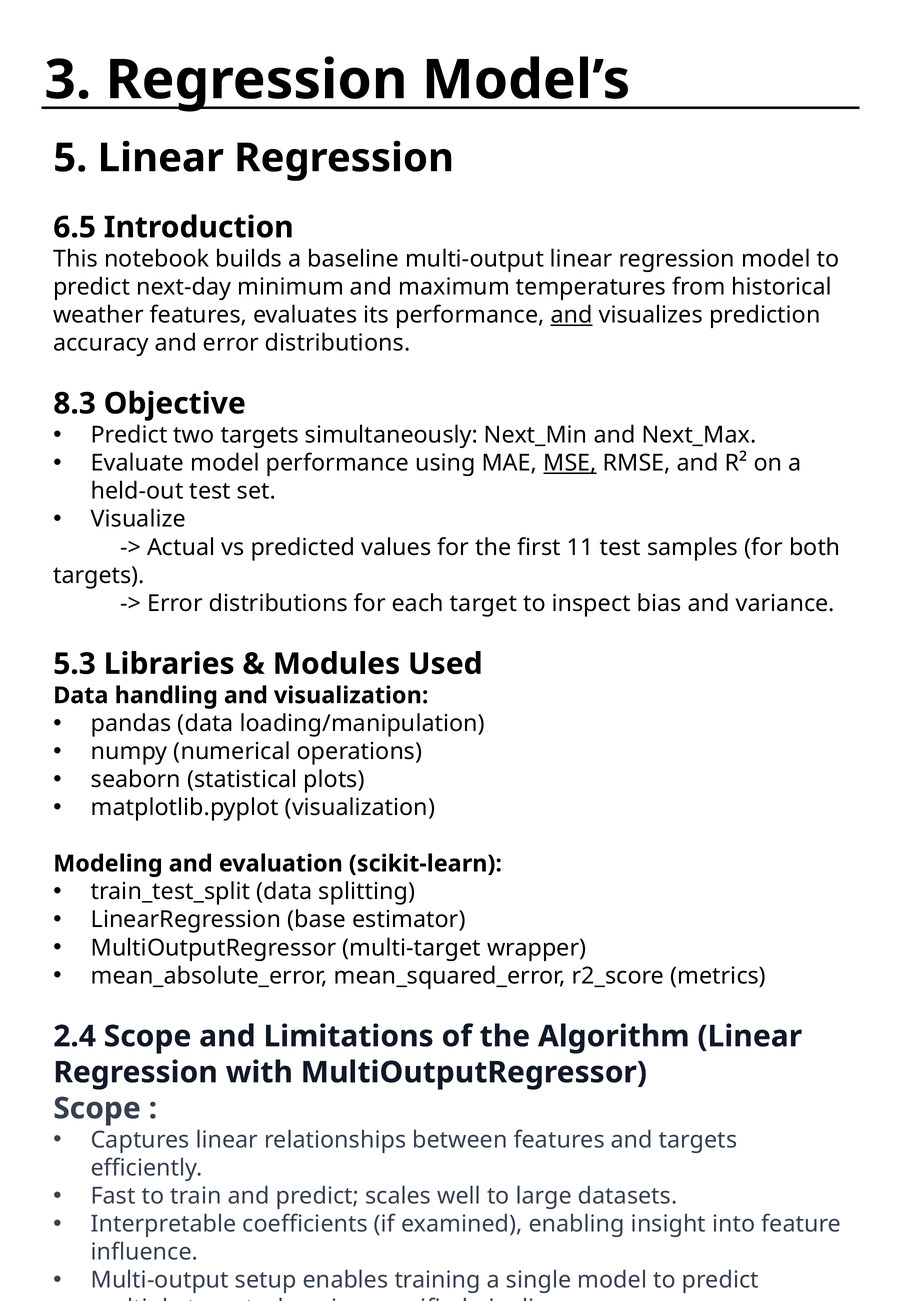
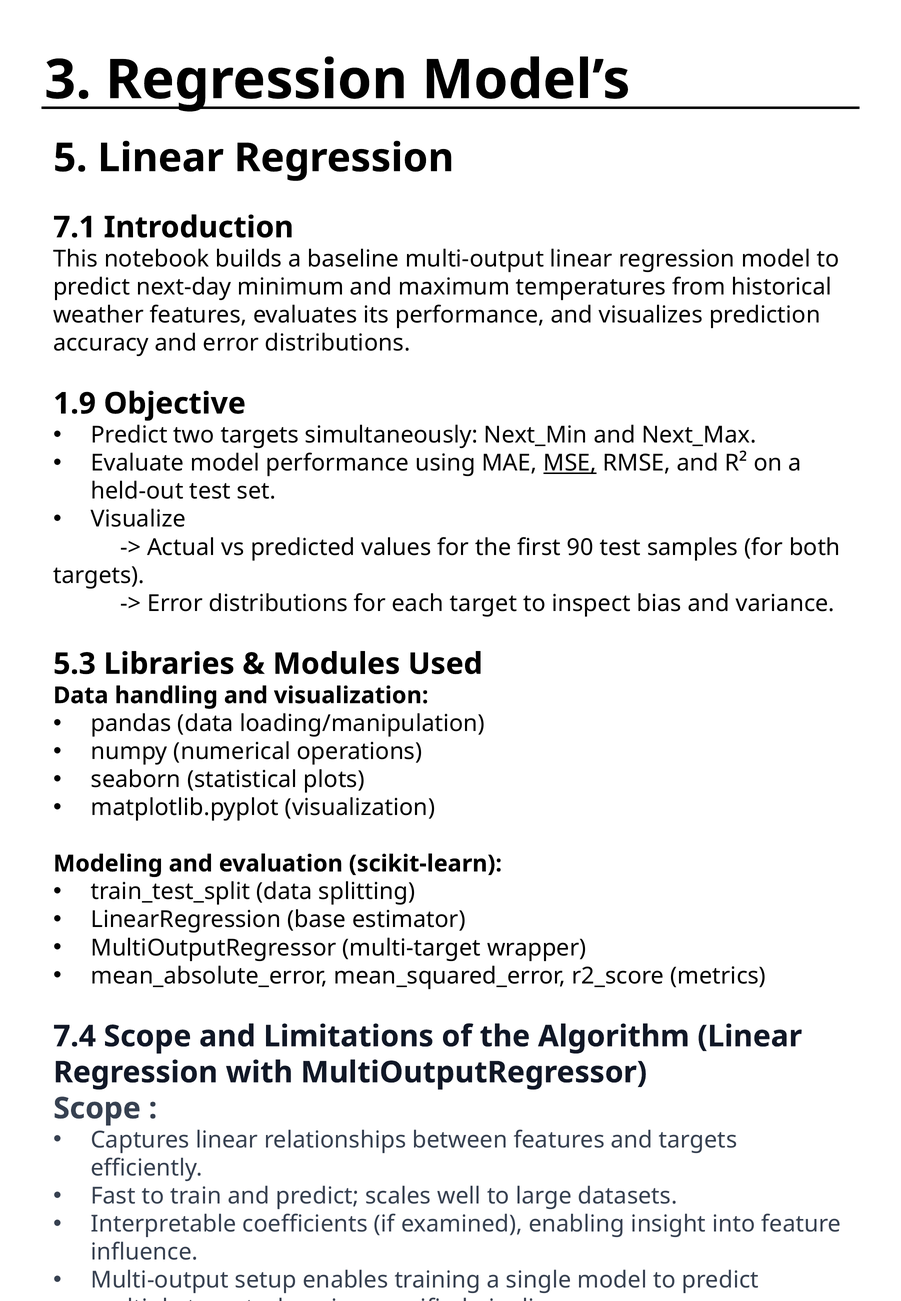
6.5: 6.5 -> 7.1
and at (572, 315) underline: present -> none
8.3: 8.3 -> 1.9
11: 11 -> 90
2.4: 2.4 -> 7.4
